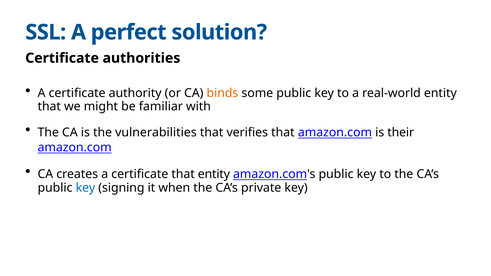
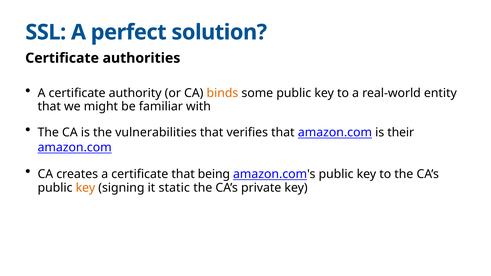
that entity: entity -> being
key at (85, 188) colour: blue -> orange
when: when -> static
